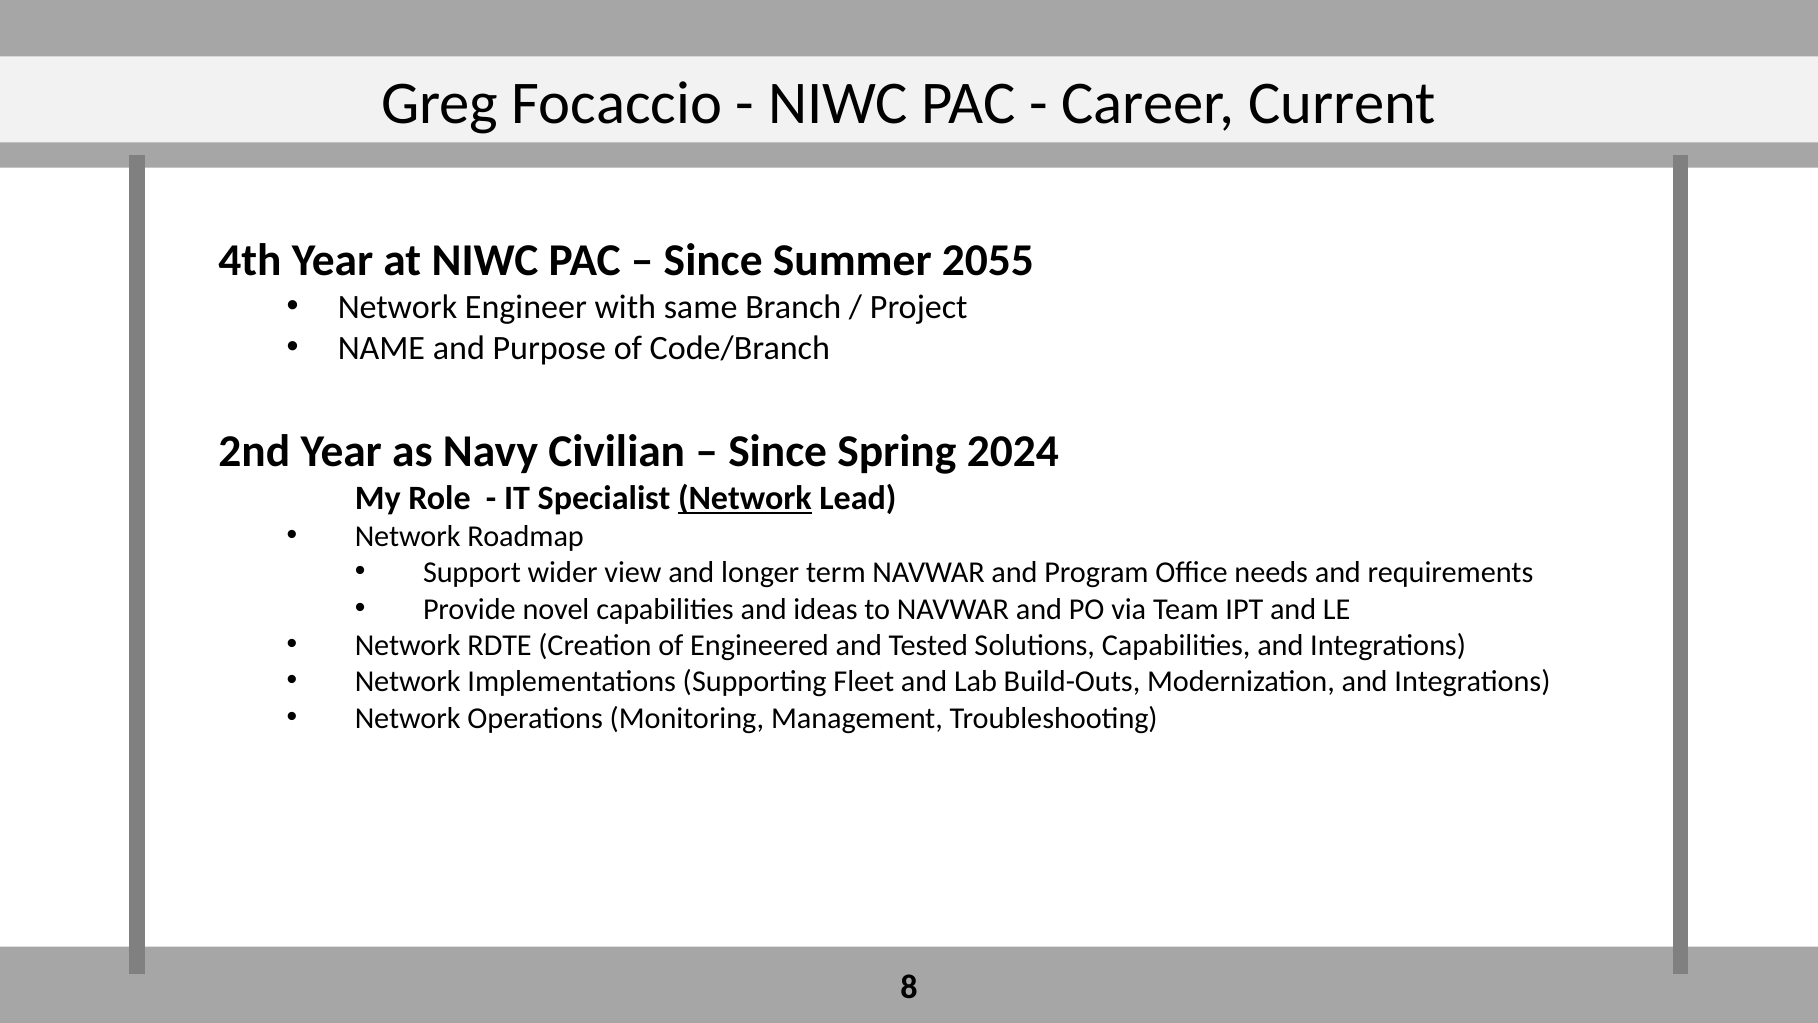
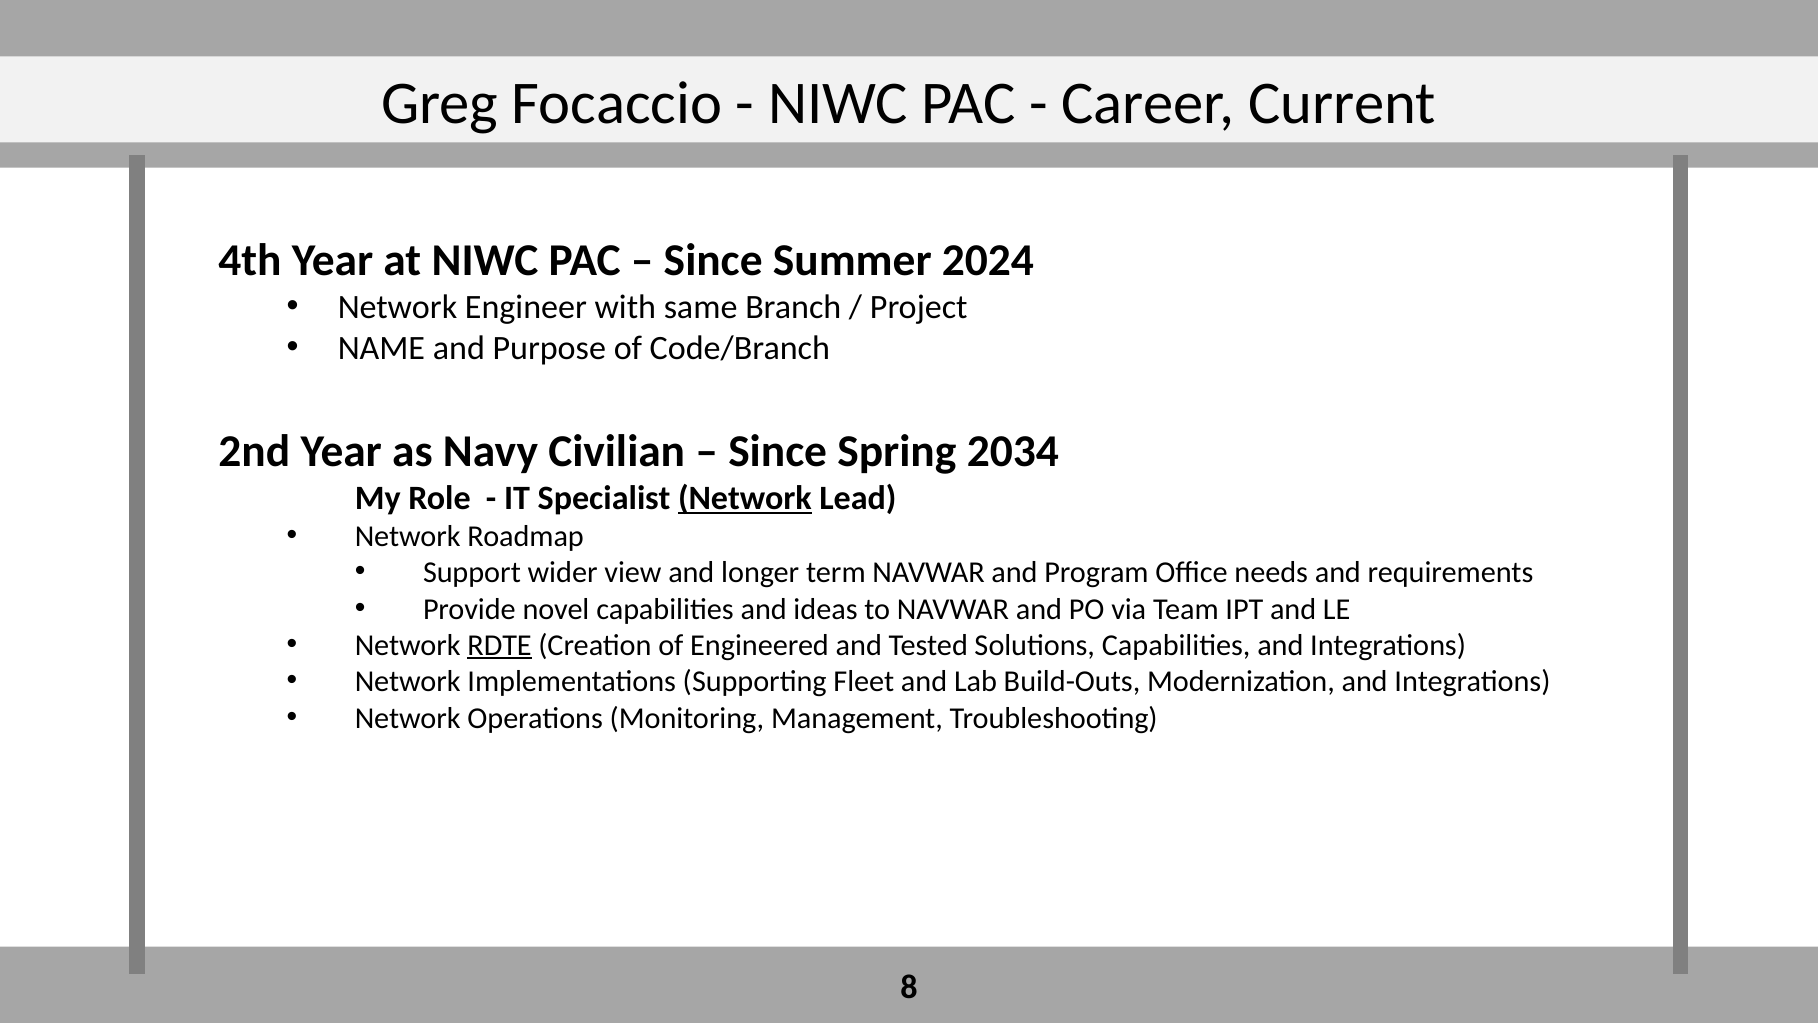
2055: 2055 -> 2024
2024: 2024 -> 2034
RDTE underline: none -> present
